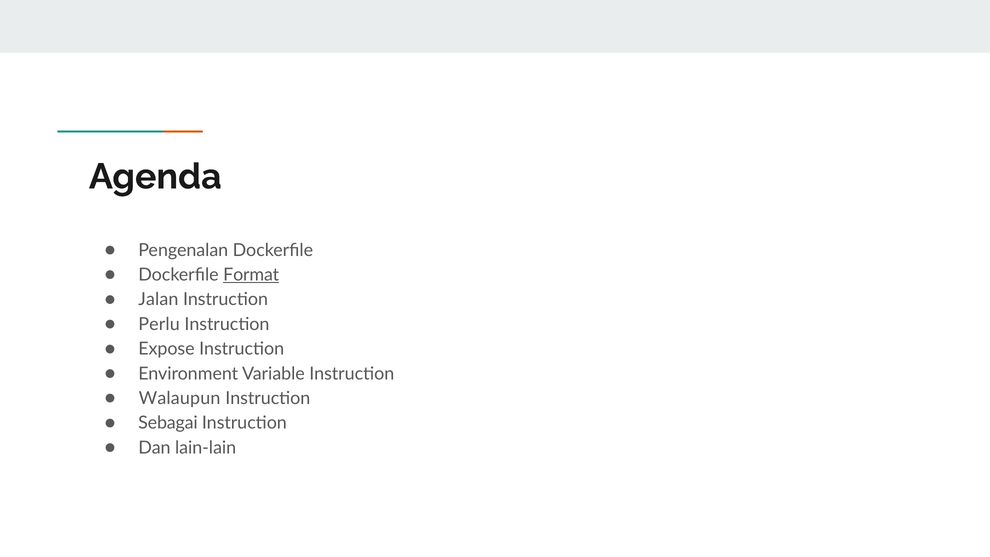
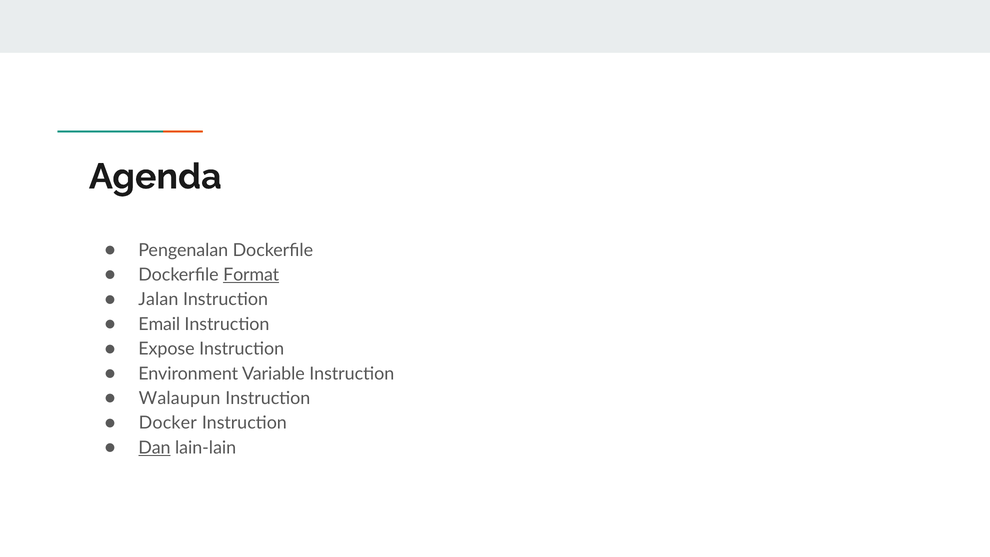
Perlu: Perlu -> Email
Sebagai: Sebagai -> Docker
Dan underline: none -> present
